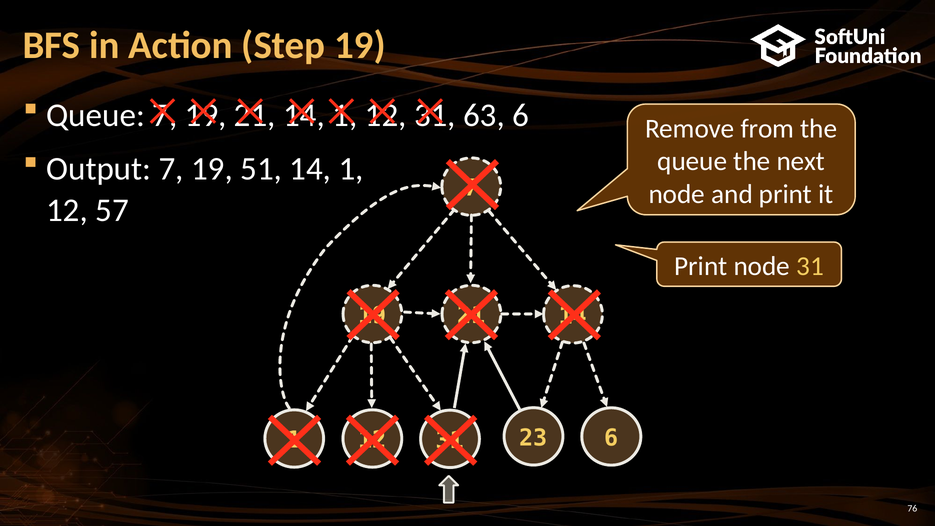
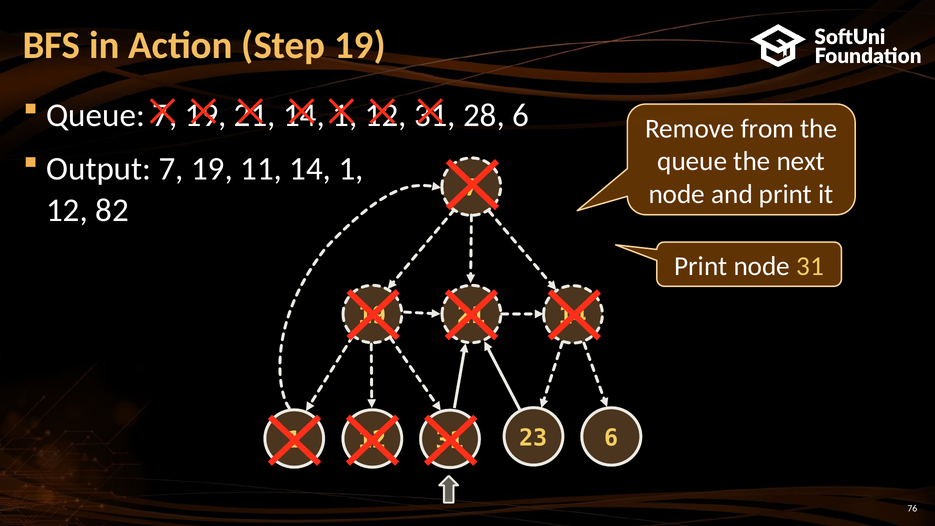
63: 63 -> 28
51: 51 -> 11
57: 57 -> 82
